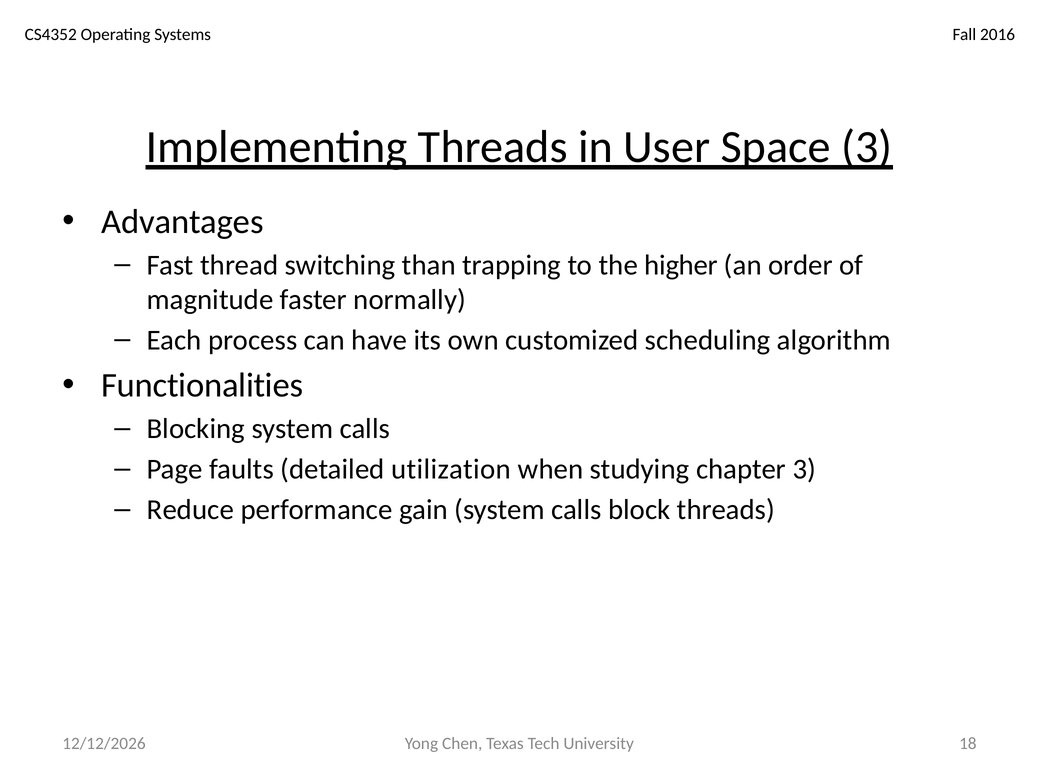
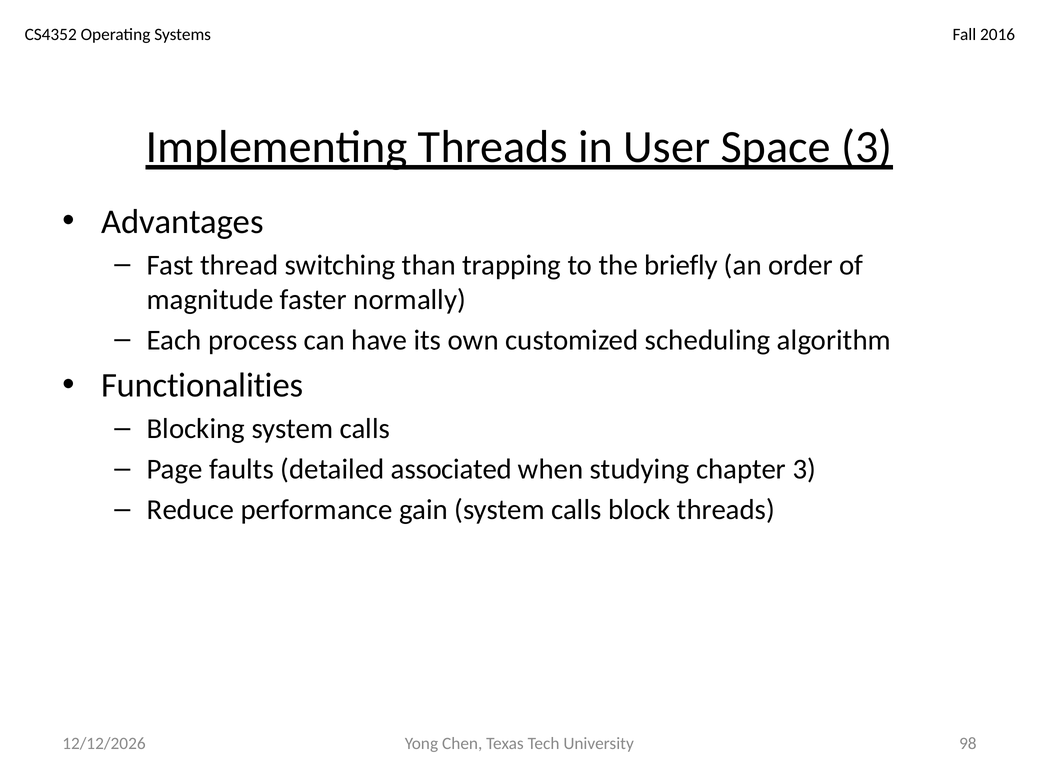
higher: higher -> briefly
utilization: utilization -> associated
18: 18 -> 98
